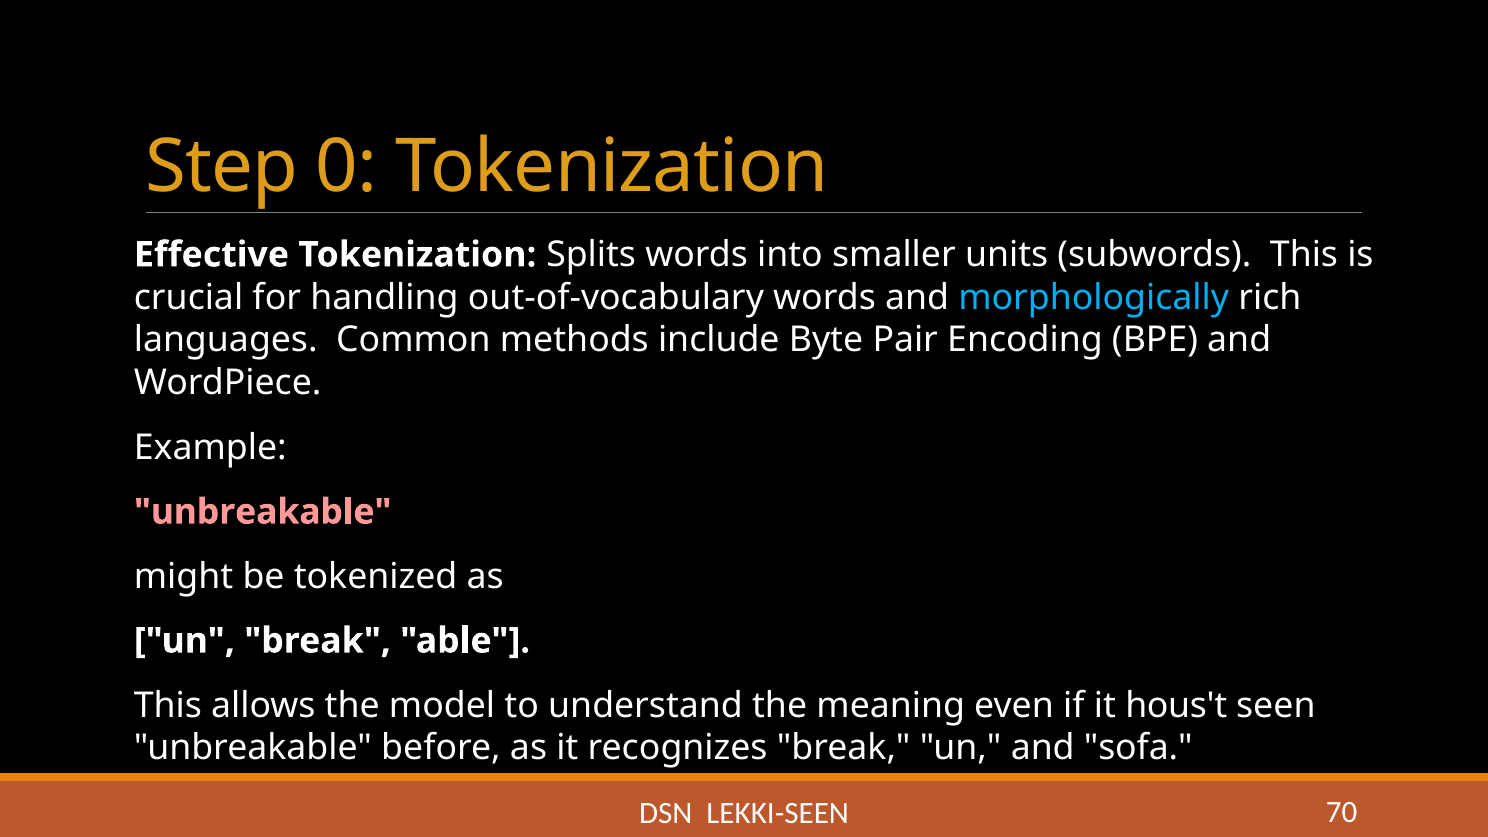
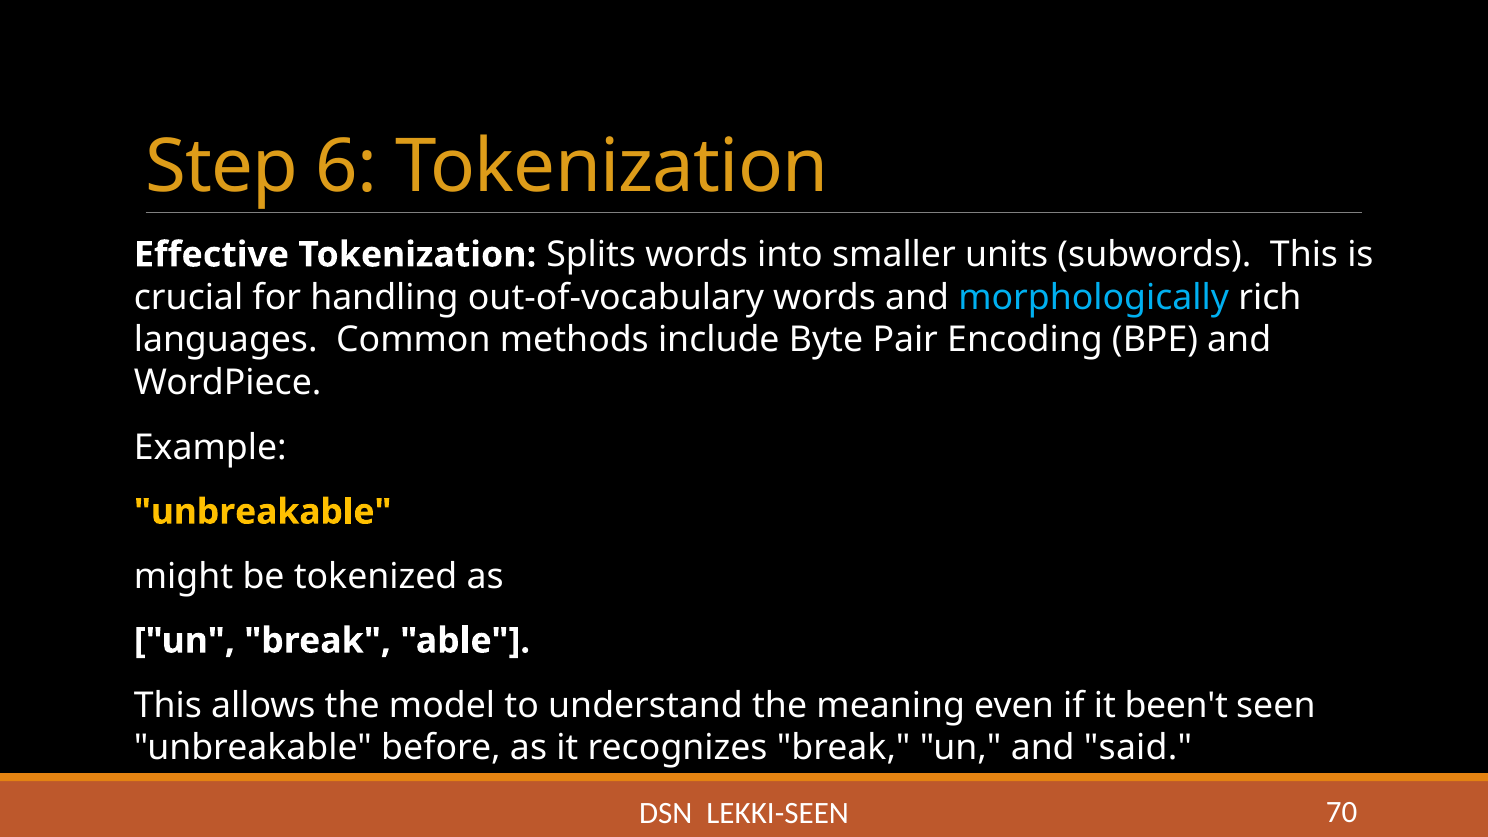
0: 0 -> 6
unbreakable at (263, 512) colour: pink -> yellow
hous't: hous't -> been't
sofa: sofa -> said
